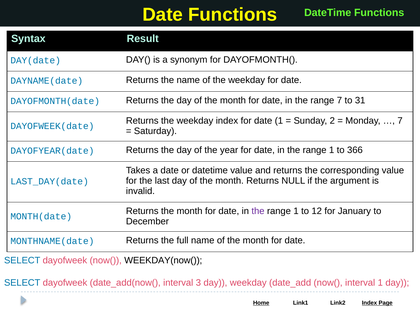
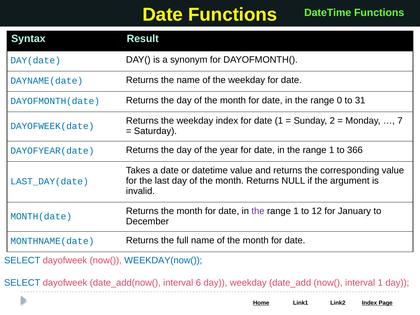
range 7: 7 -> 0
WEEKDAY(now( colour: black -> blue
3: 3 -> 6
